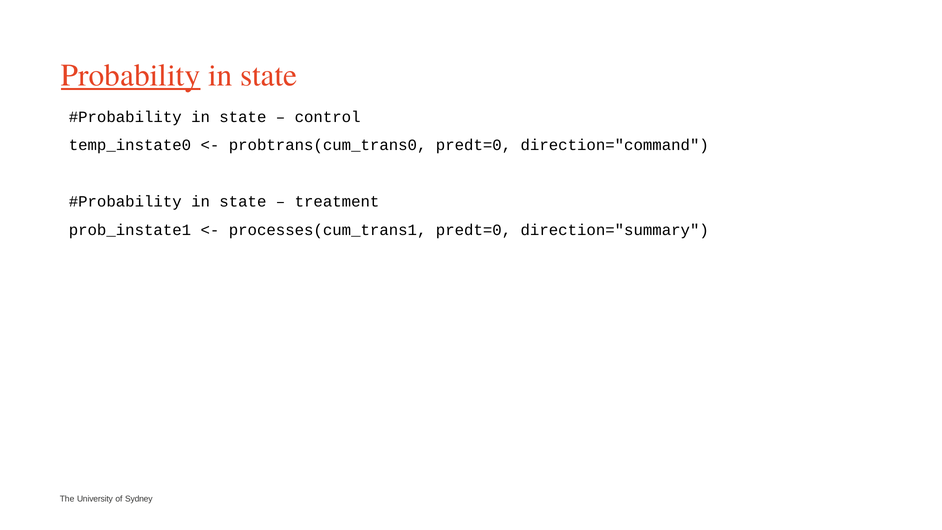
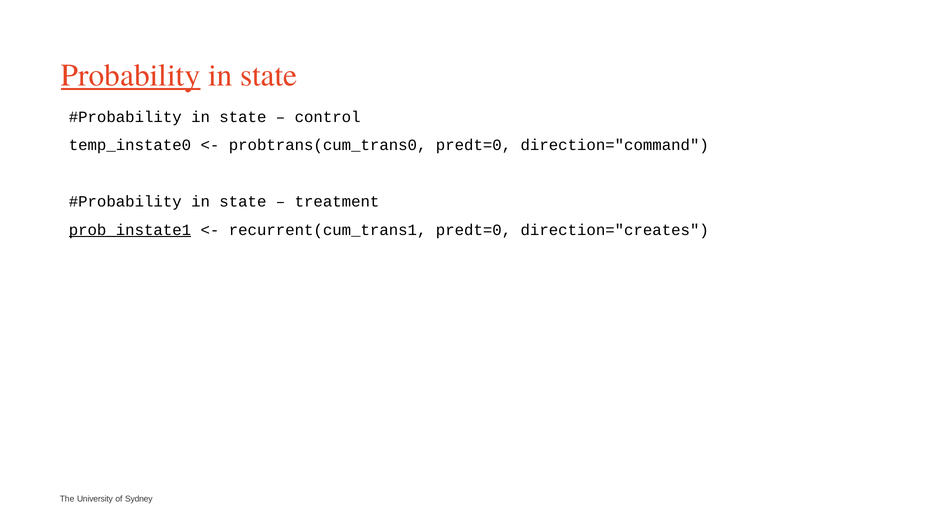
prob_instate1 underline: none -> present
processes(cum_trans1: processes(cum_trans1 -> recurrent(cum_trans1
direction="summary: direction="summary -> direction="creates
